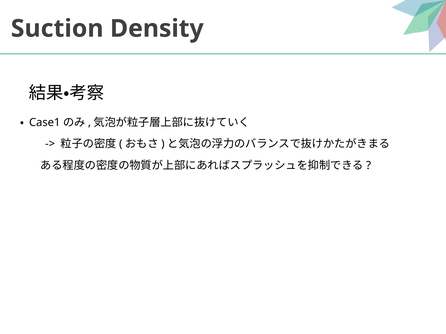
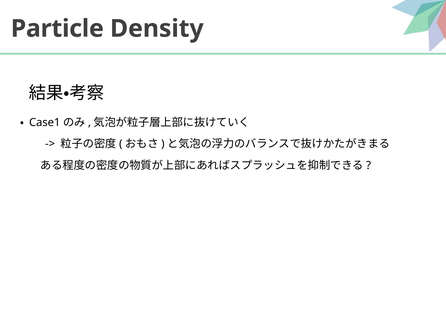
Suction: Suction -> Particle
